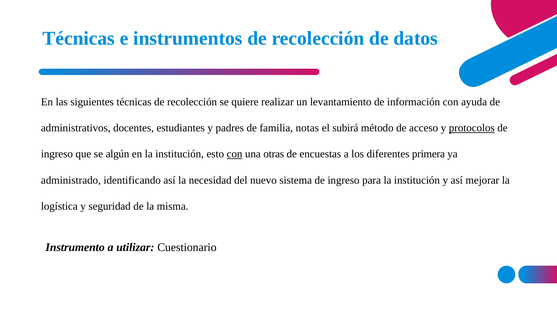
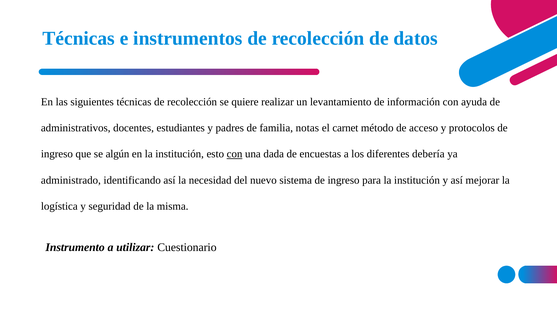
subirá: subirá -> carnet
protocolos underline: present -> none
otras: otras -> dada
primera: primera -> debería
